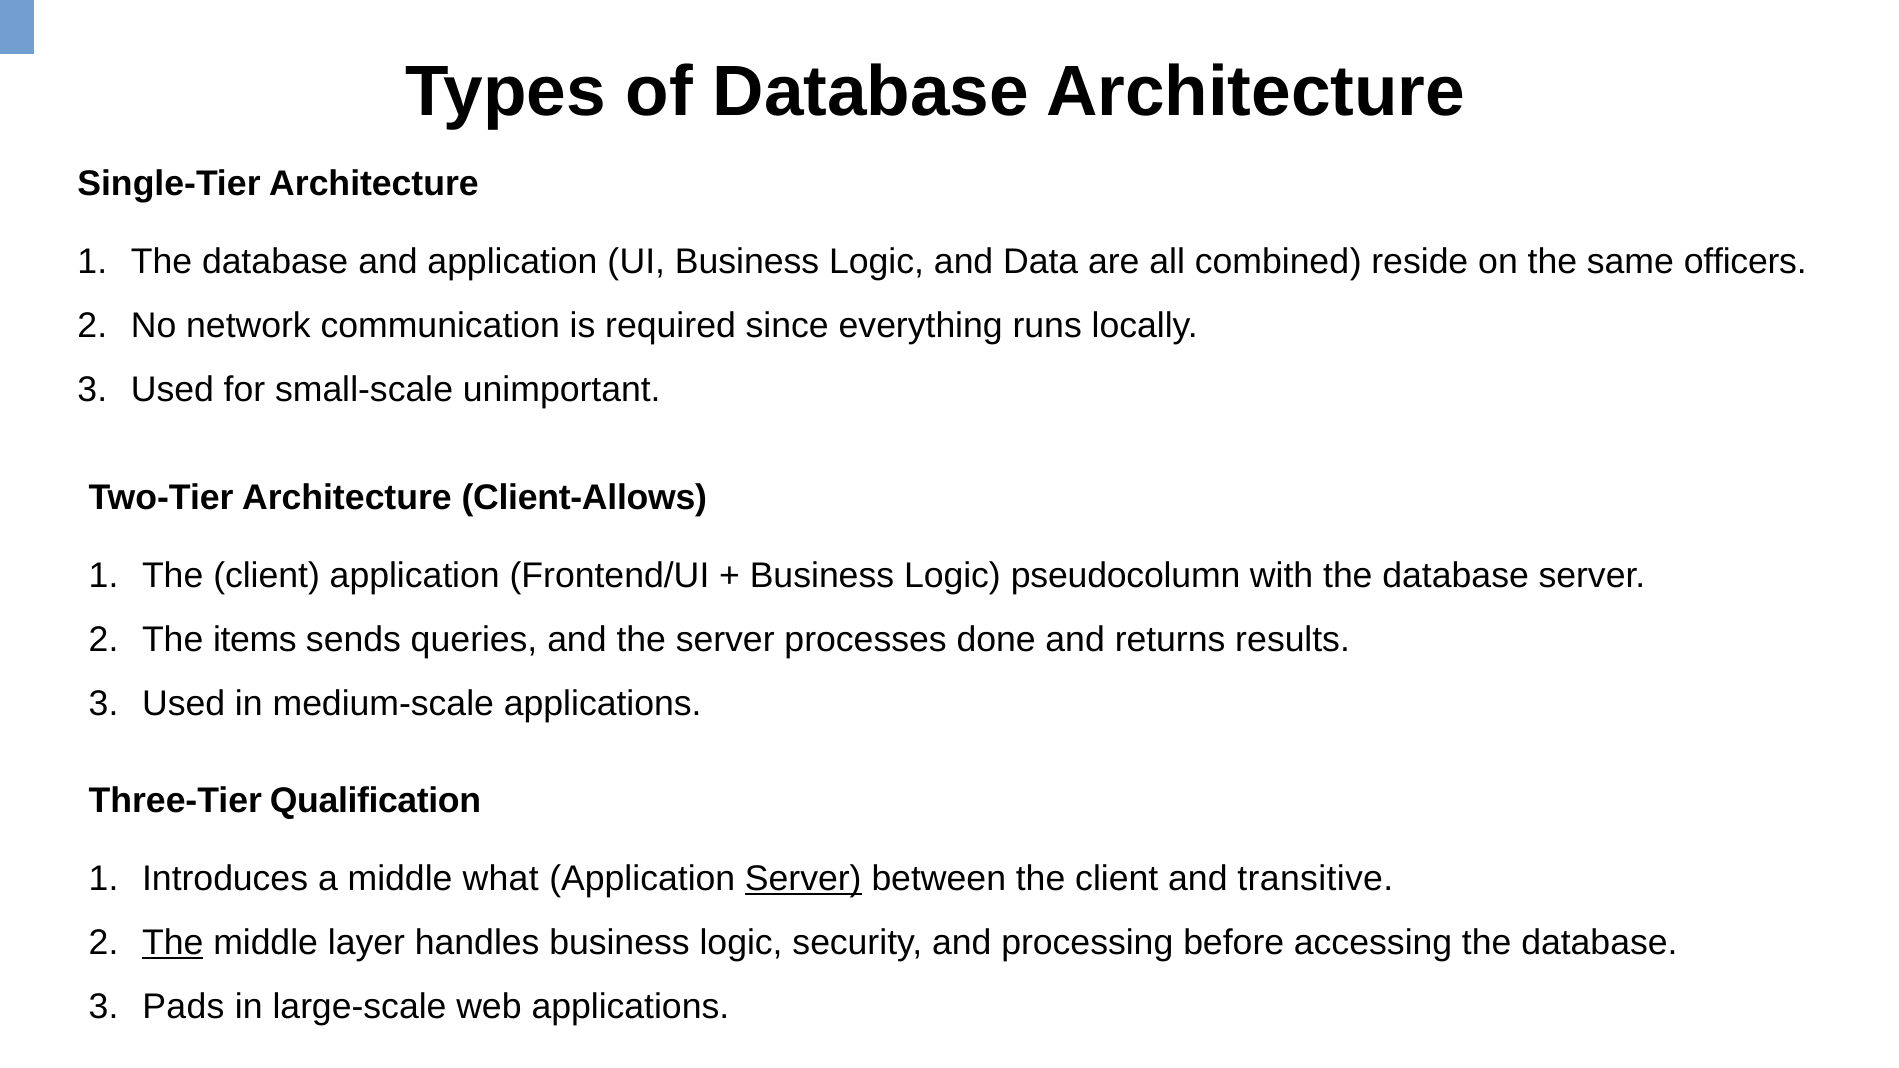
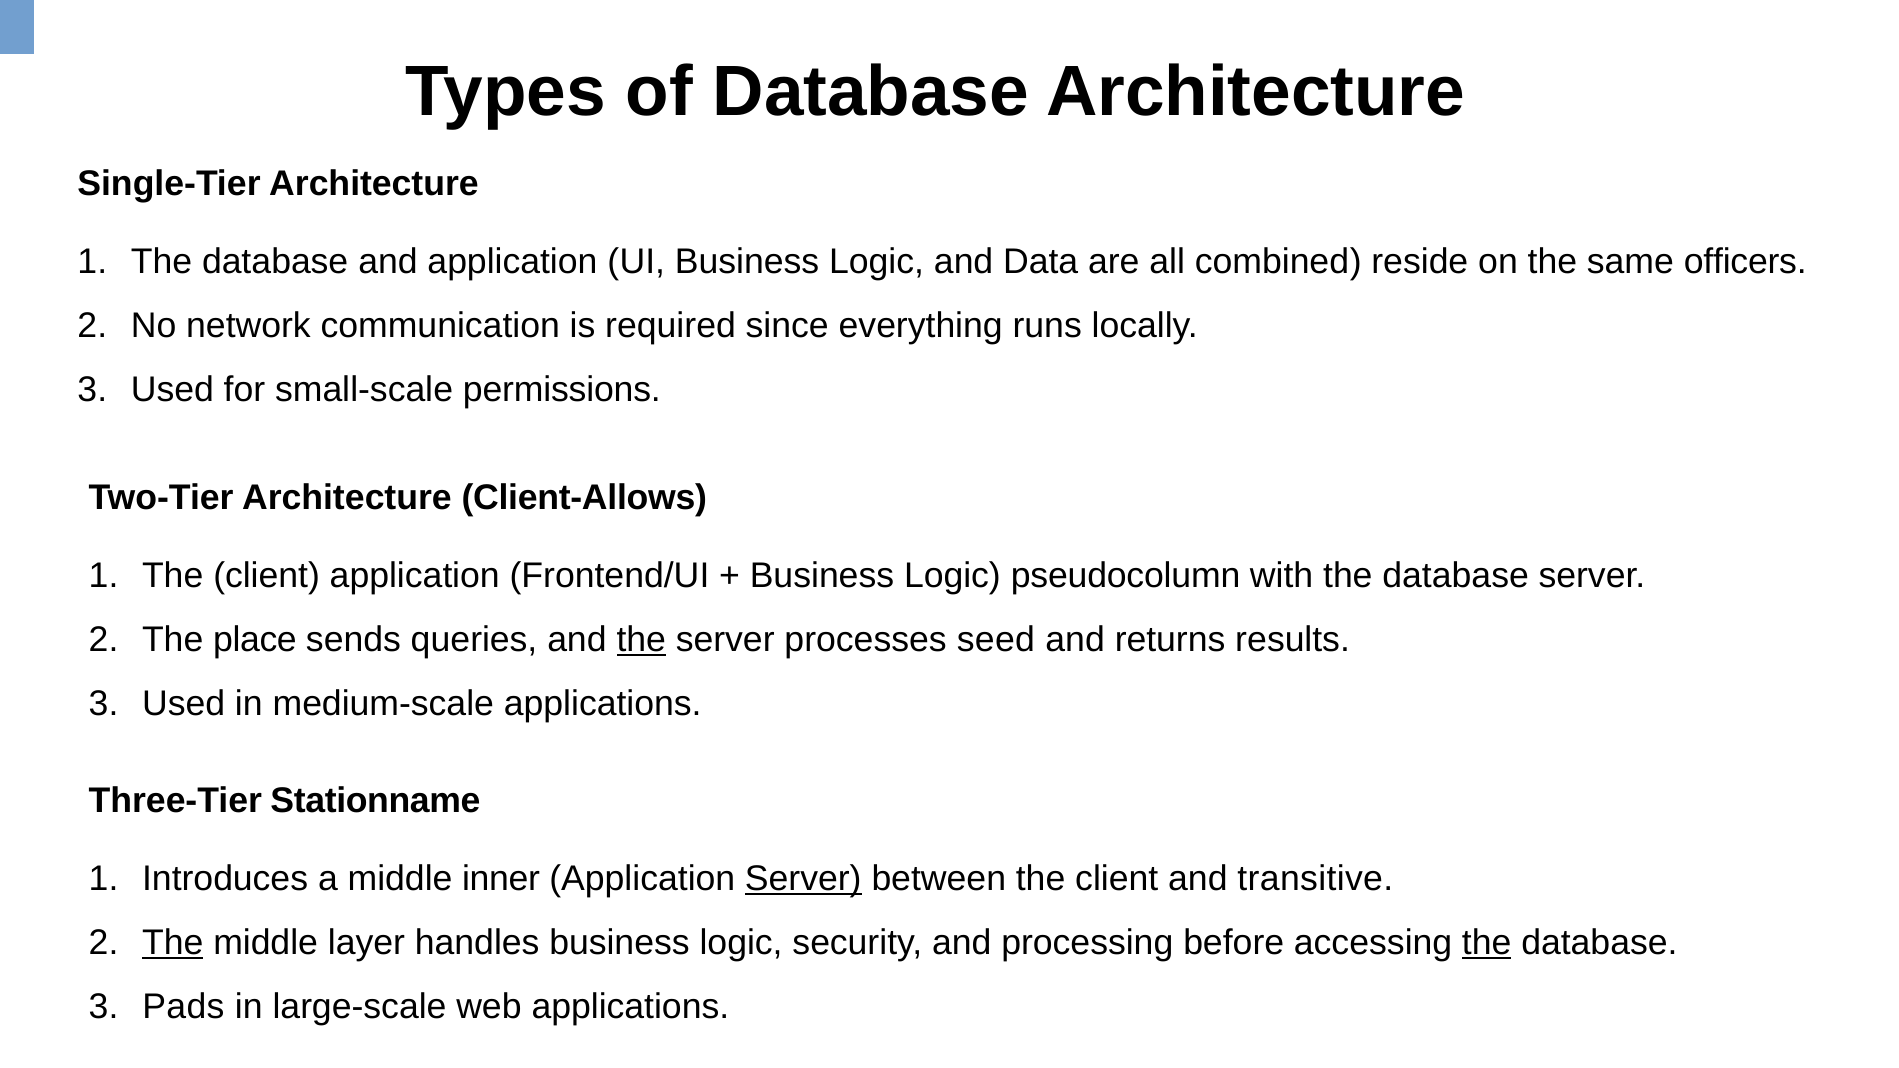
unimportant: unimportant -> permissions
items: items -> place
the at (641, 640) underline: none -> present
done: done -> seed
Qualification: Qualification -> Stationname
what: what -> inner
the at (1487, 943) underline: none -> present
